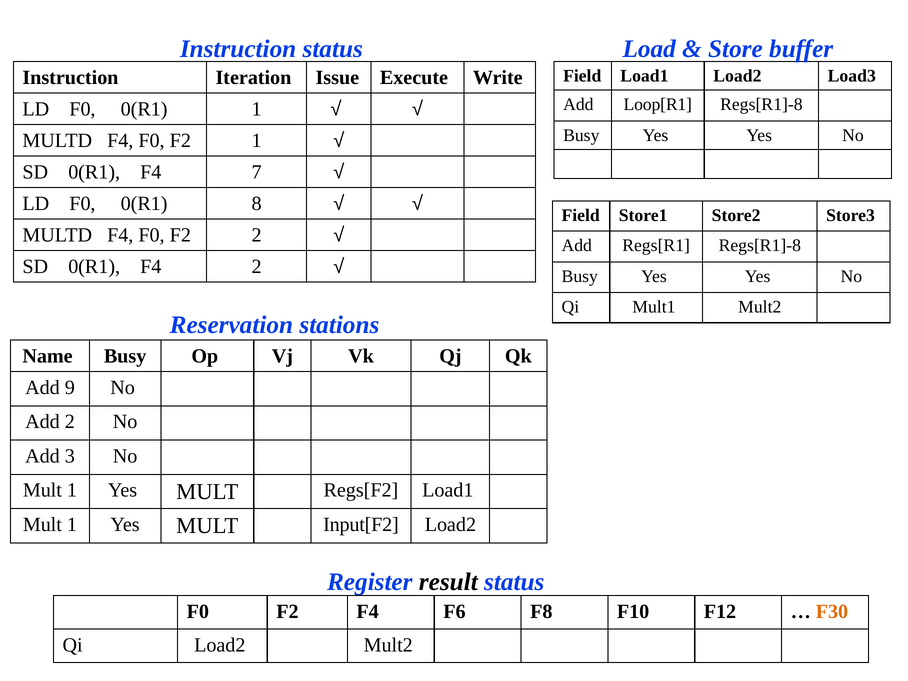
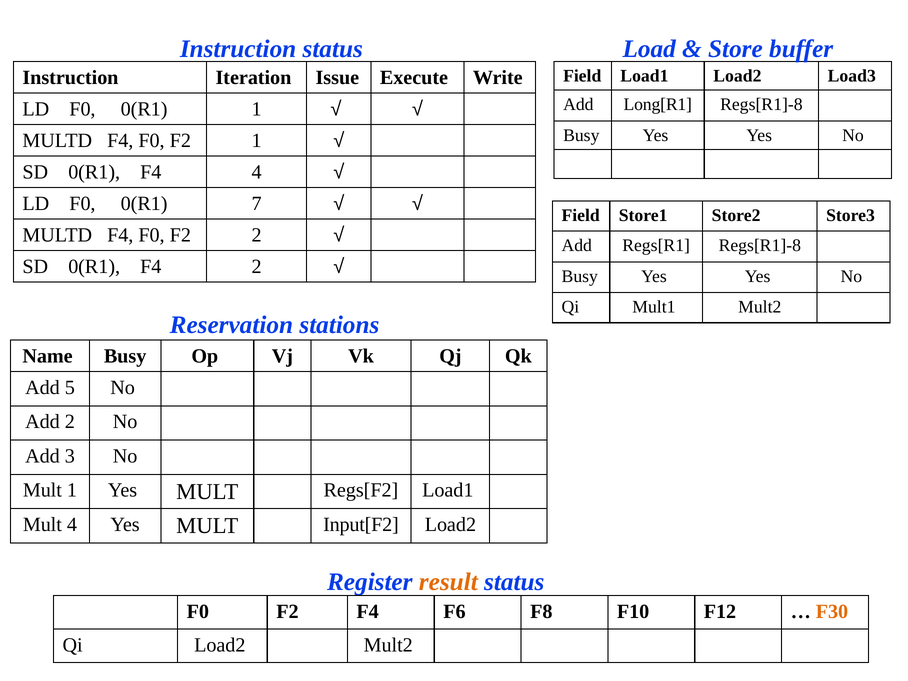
Loop[R1: Loop[R1 -> Long[R1
F4 7: 7 -> 4
8: 8 -> 7
9: 9 -> 5
1 at (72, 525): 1 -> 4
result colour: black -> orange
